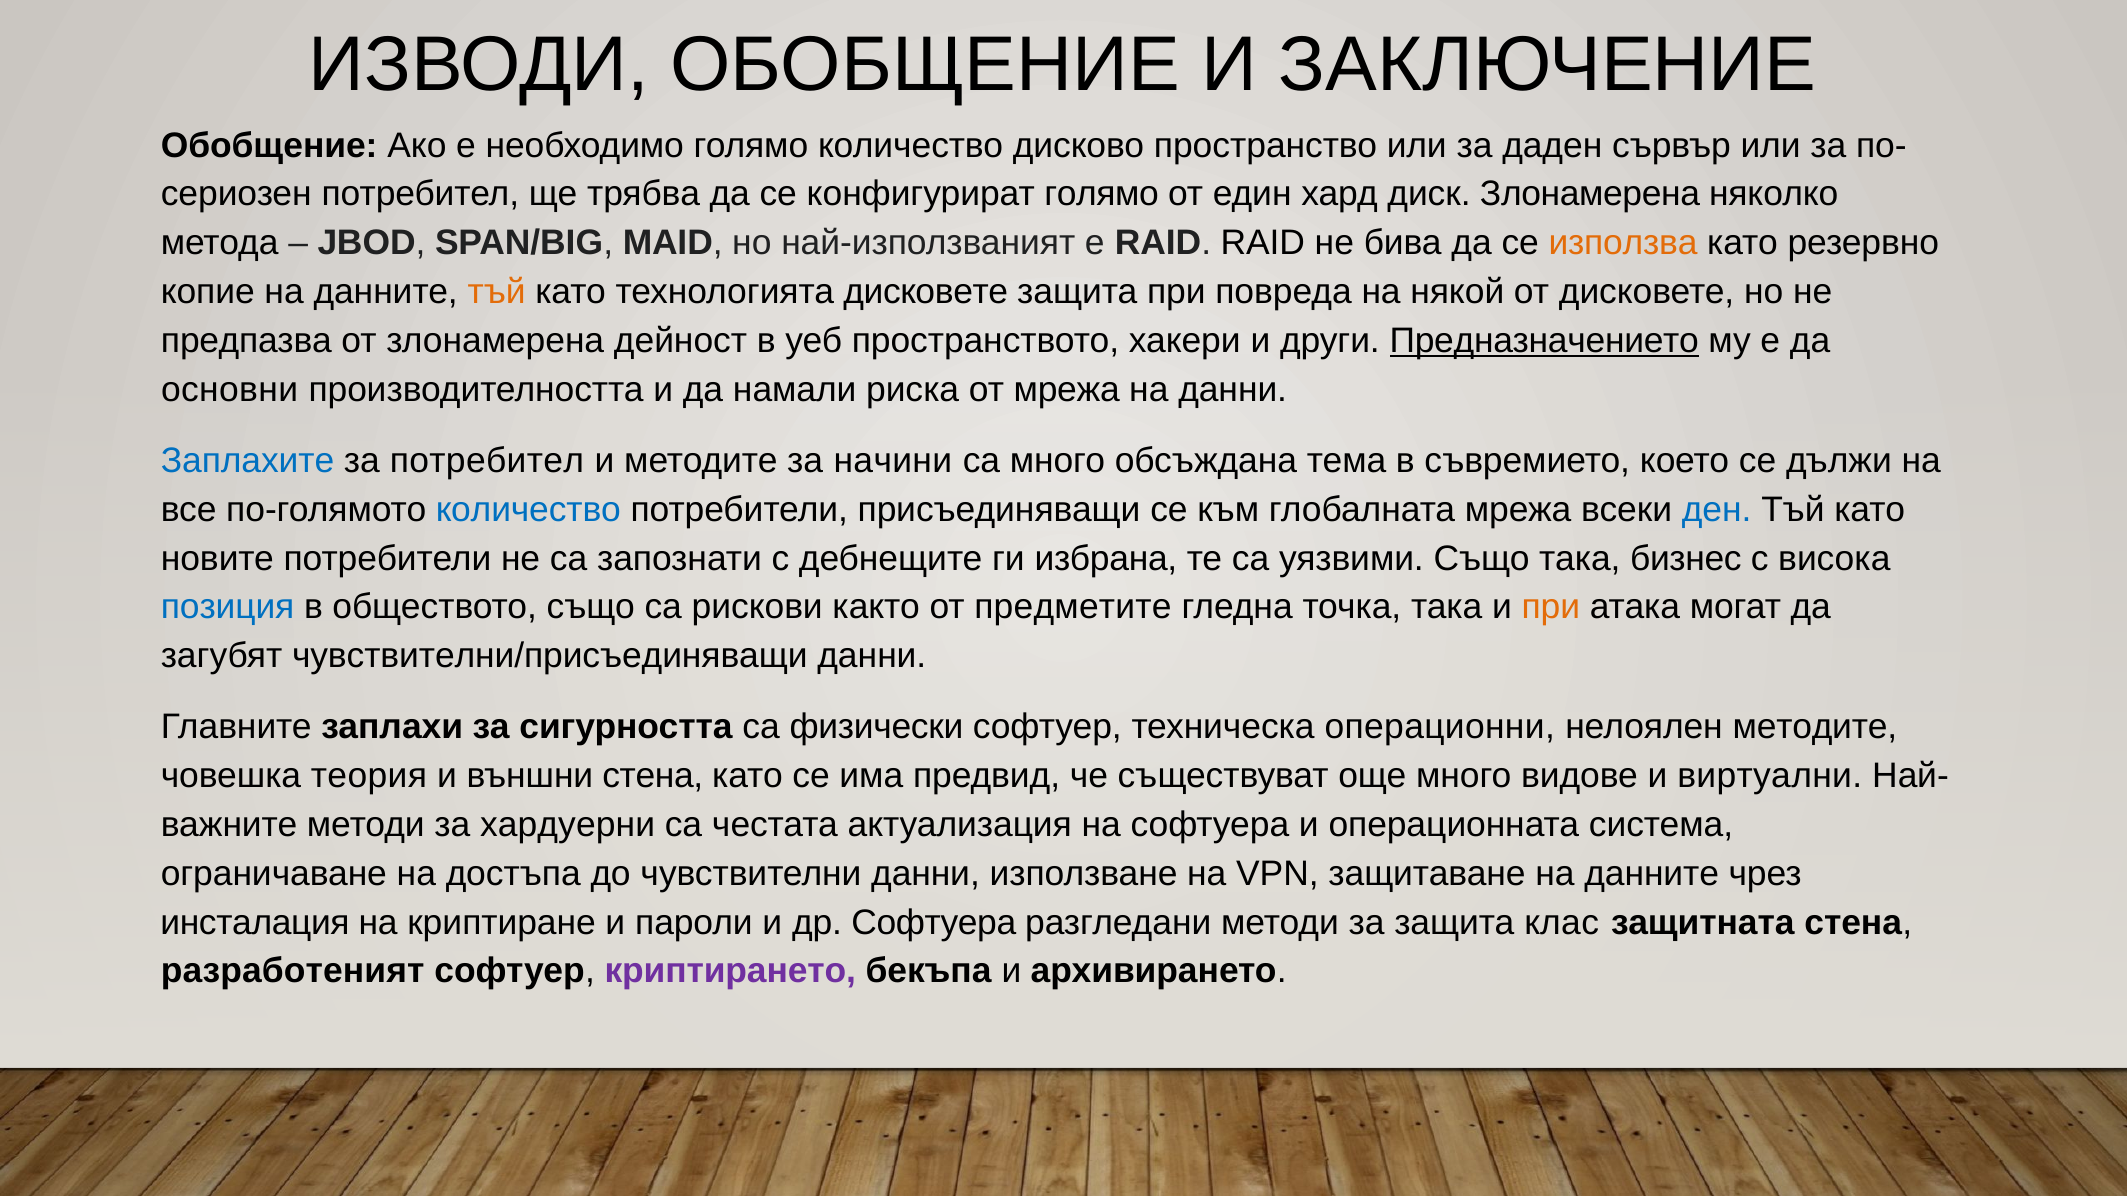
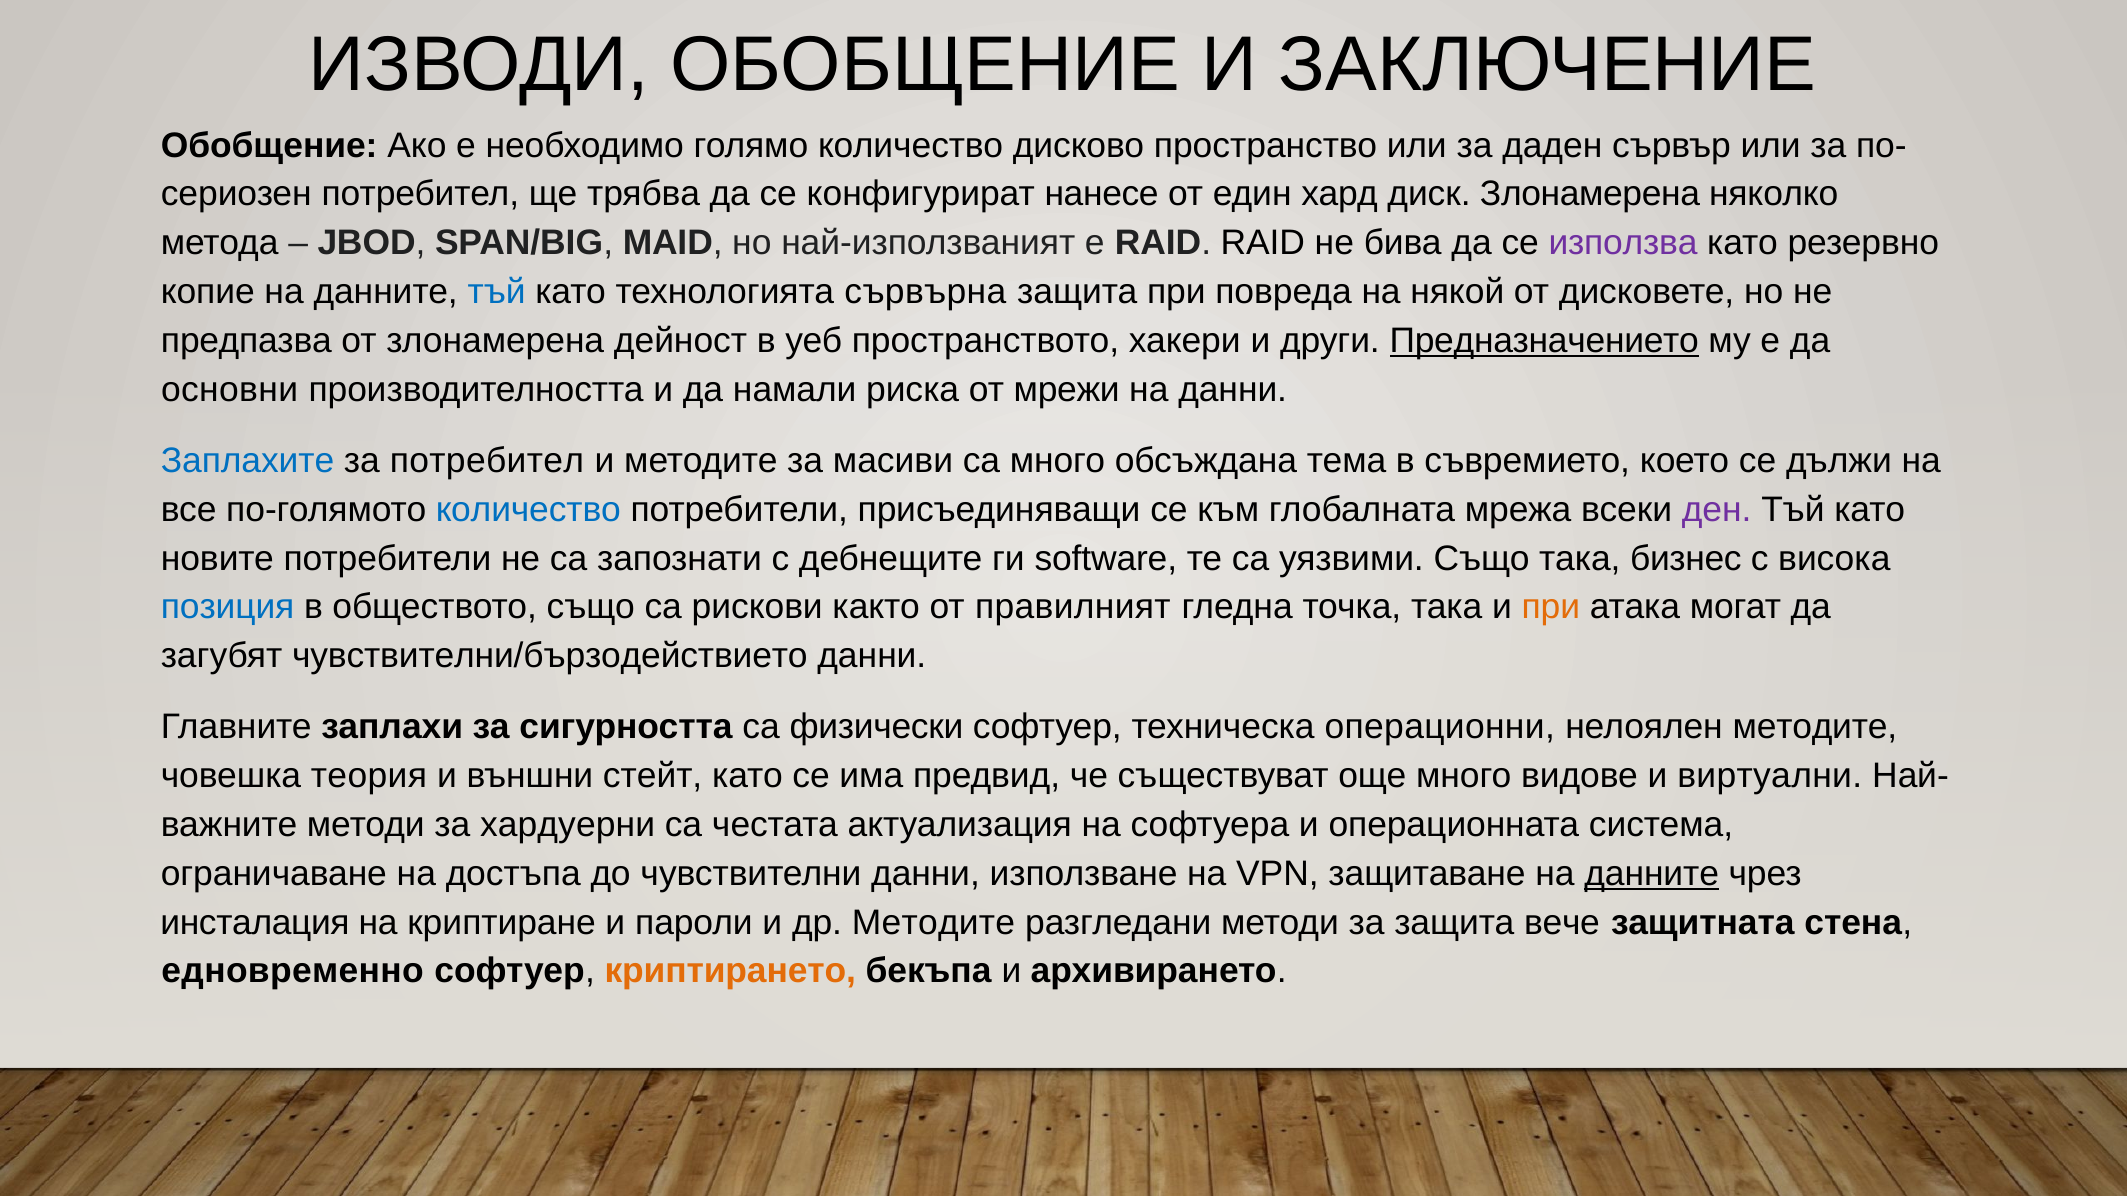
конфигурират голямо: голямо -> нанесе
използва colour: orange -> purple
тъй at (497, 292) colour: orange -> blue
технологията дисковете: дисковете -> сървърна
от мрежа: мрежа -> мрежи
начини: начини -> масиви
ден colour: blue -> purple
избрана: избрана -> software
предметите: предметите -> правилният
чувствителни/присъединяващи: чувствителни/присъединяващи -> чувствителни/бързодействието
външни стена: стена -> стейт
данните at (1652, 874) underline: none -> present
др Софтуера: Софтуера -> Методите
клас: клас -> вече
разработеният: разработеният -> едновременно
криптирането colour: purple -> orange
